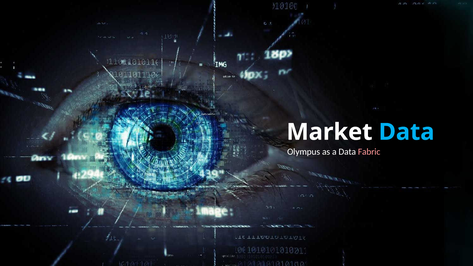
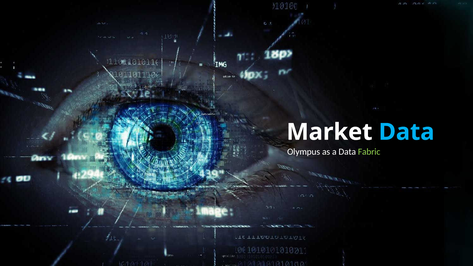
Fabric colour: pink -> light green
